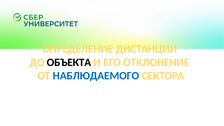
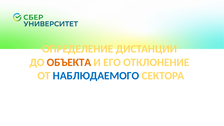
ОБЪЕКТА colour: black -> orange
